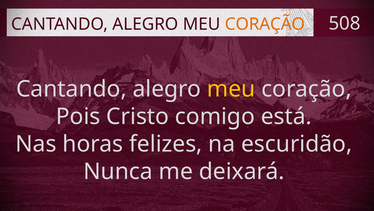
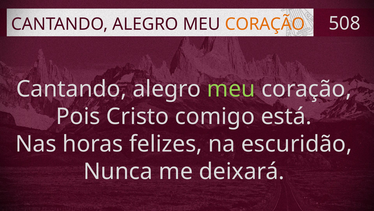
meu at (231, 89) colour: yellow -> light green
